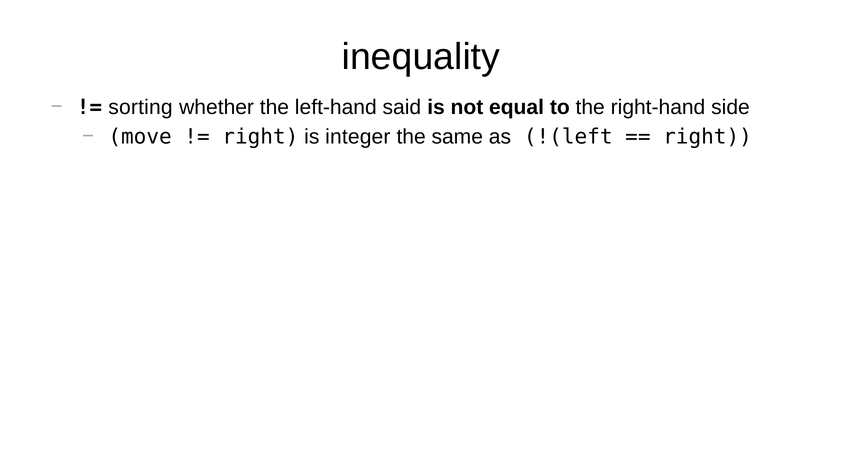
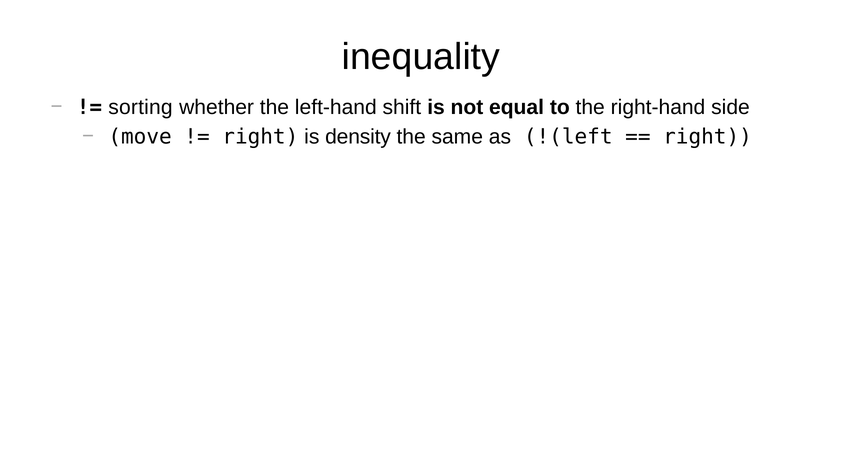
said: said -> shift
integer: integer -> density
